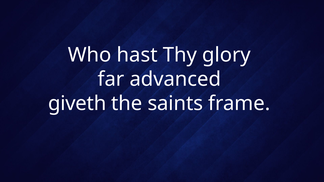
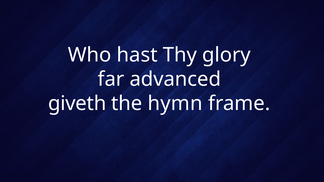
saints: saints -> hymn
